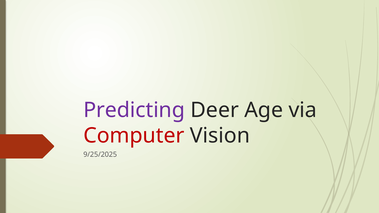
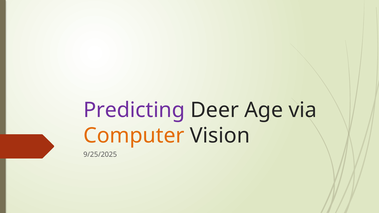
Computer colour: red -> orange
